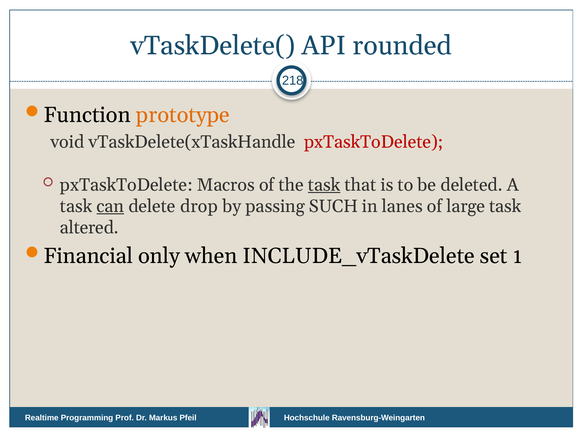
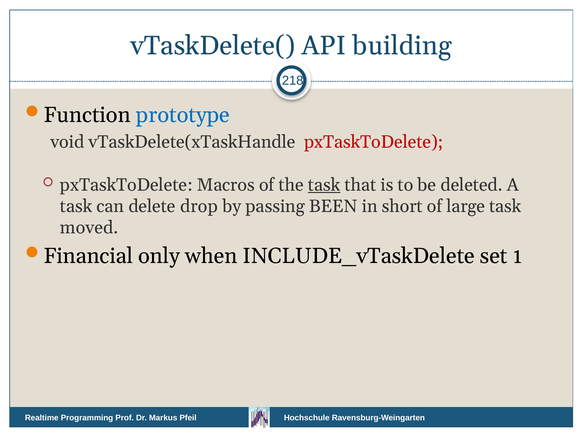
rounded: rounded -> building
prototype colour: orange -> blue
can underline: present -> none
SUCH: SUCH -> BEEN
lanes: lanes -> short
altered: altered -> moved
